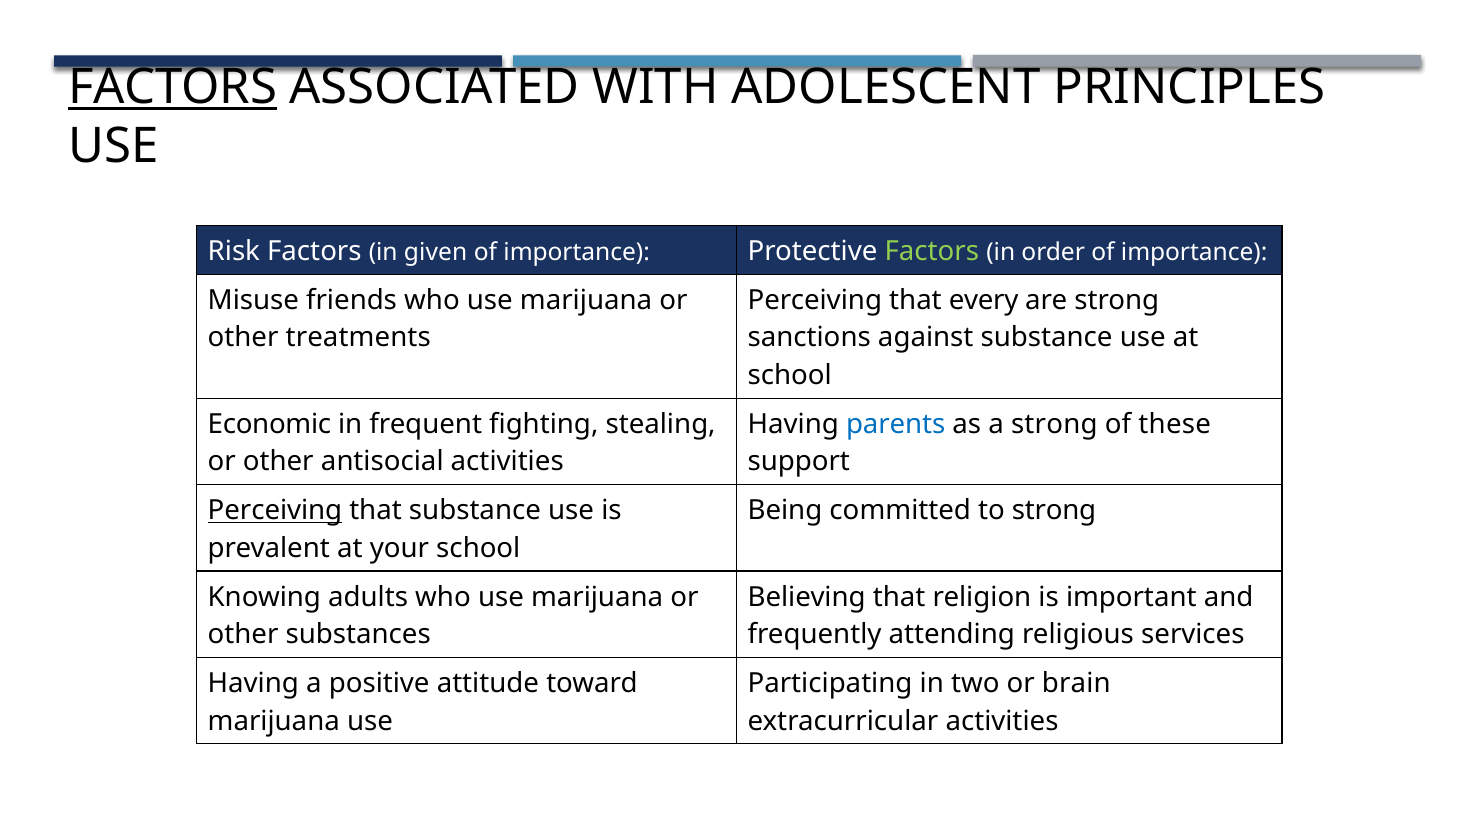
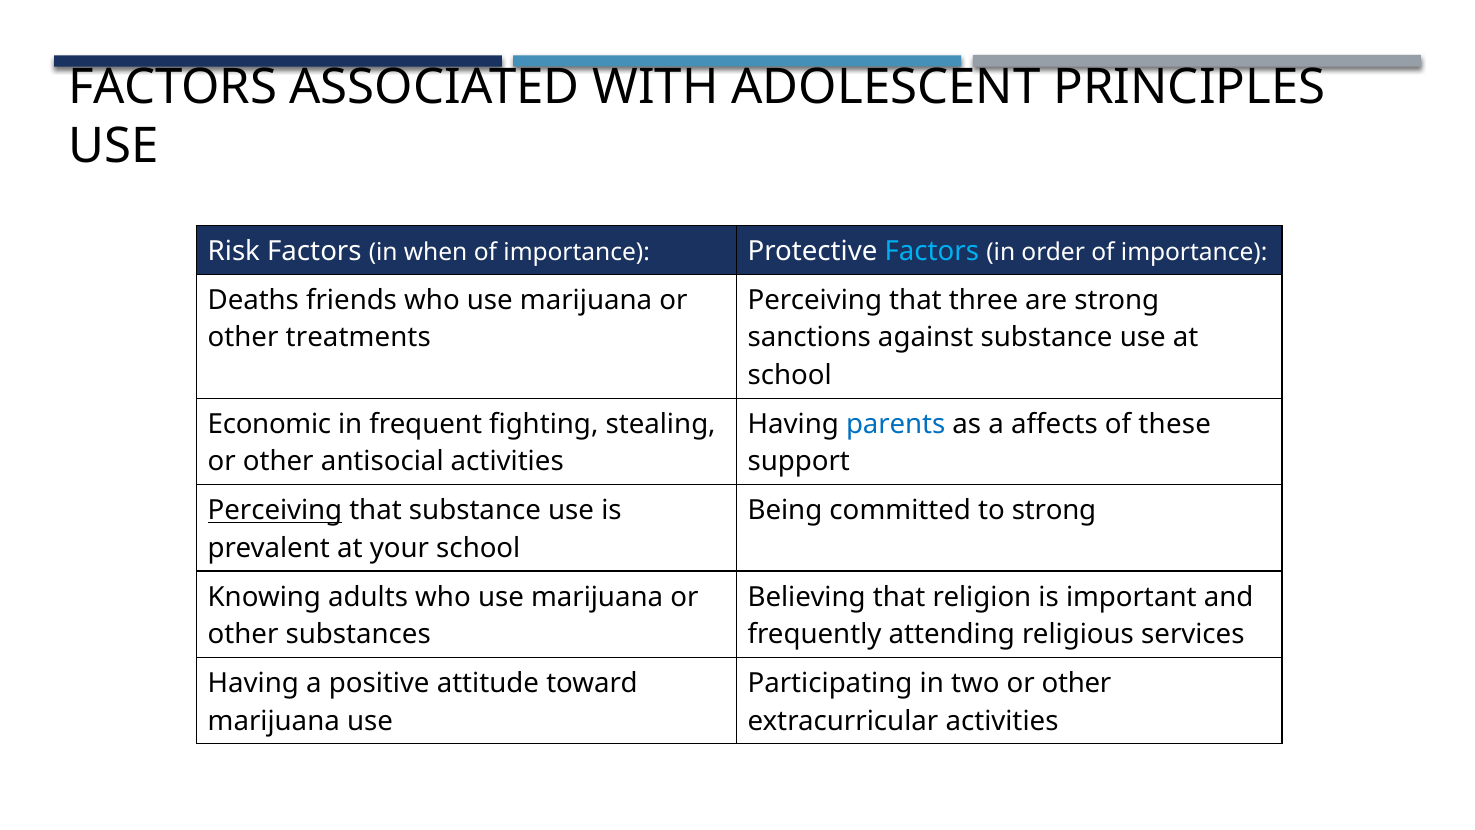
FACTORS at (173, 87) underline: present -> none
given: given -> when
Factors at (932, 251) colour: light green -> light blue
Misuse: Misuse -> Deaths
every: every -> three
a strong: strong -> affects
two or brain: brain -> other
